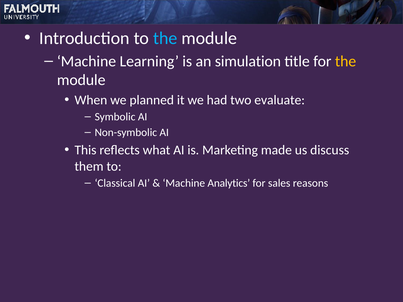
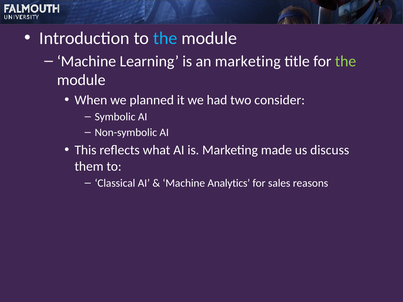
an simulation: simulation -> marketing
the at (346, 61) colour: yellow -> light green
evaluate: evaluate -> consider
